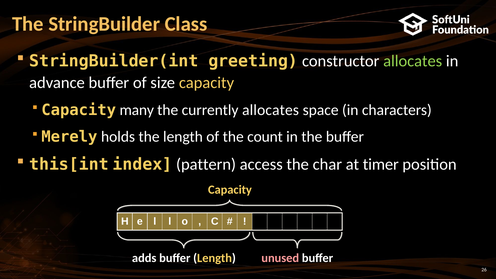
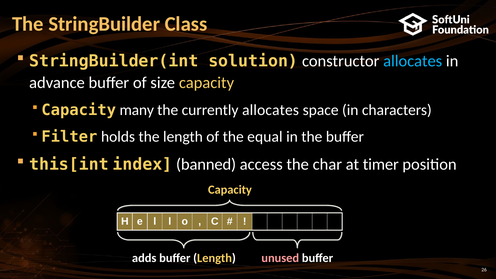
greeting: greeting -> solution
allocates at (413, 61) colour: light green -> light blue
Merely: Merely -> Filter
count: count -> equal
pattern: pattern -> banned
